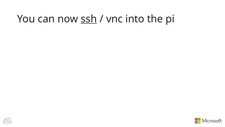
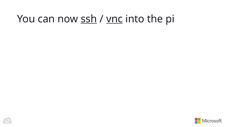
vnc underline: none -> present
